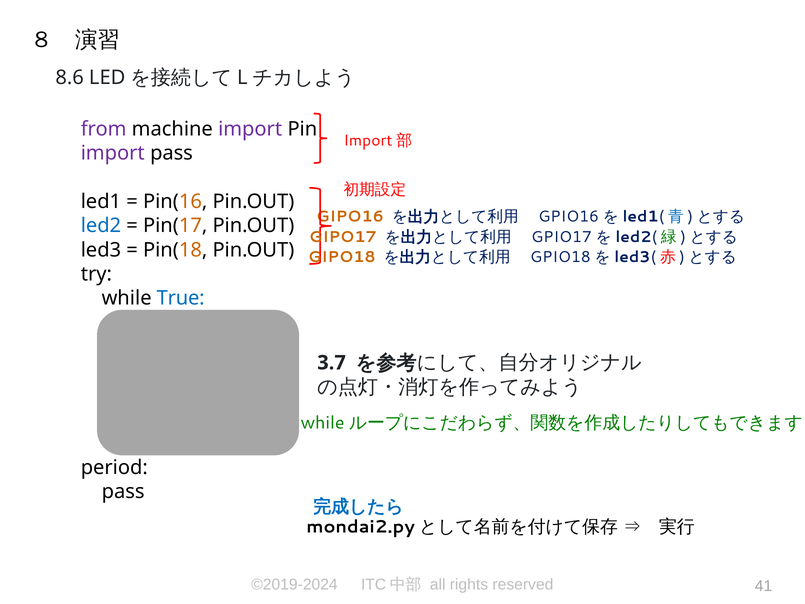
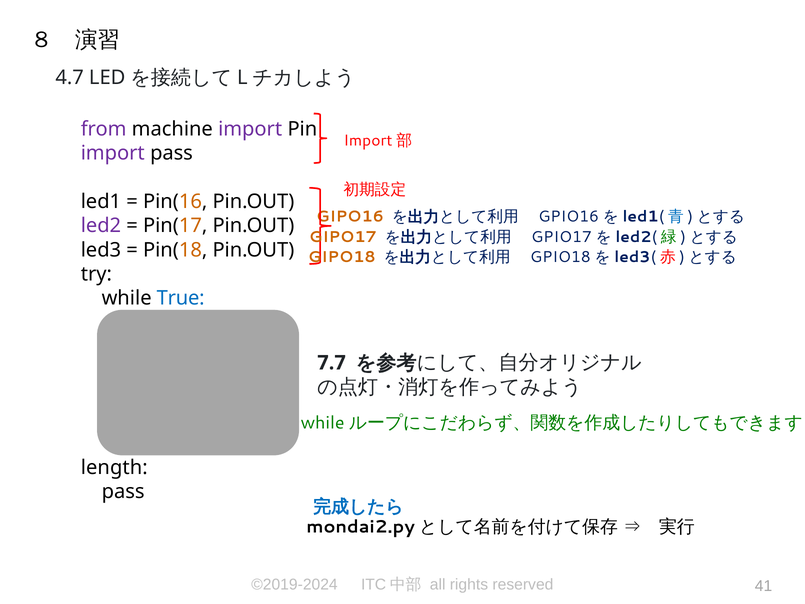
8.6: 8.6 -> 4.7
led2 colour: blue -> purple
3.7: 3.7 -> 7.7
period: period -> length
